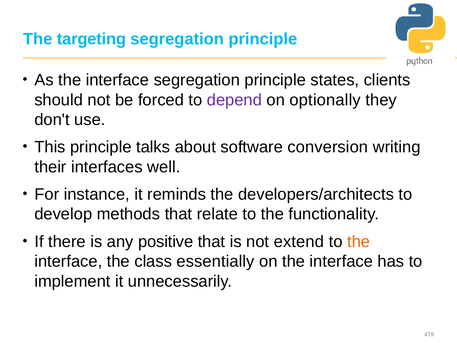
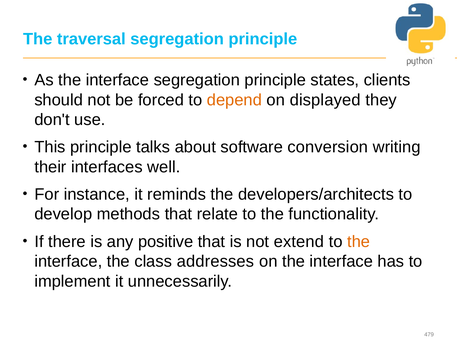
targeting: targeting -> traversal
depend colour: purple -> orange
optionally: optionally -> displayed
essentially: essentially -> addresses
